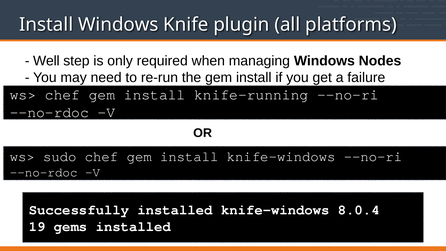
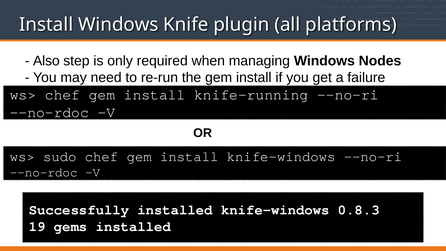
Well: Well -> Also
8.0.4: 8.0.4 -> 0.8.3
